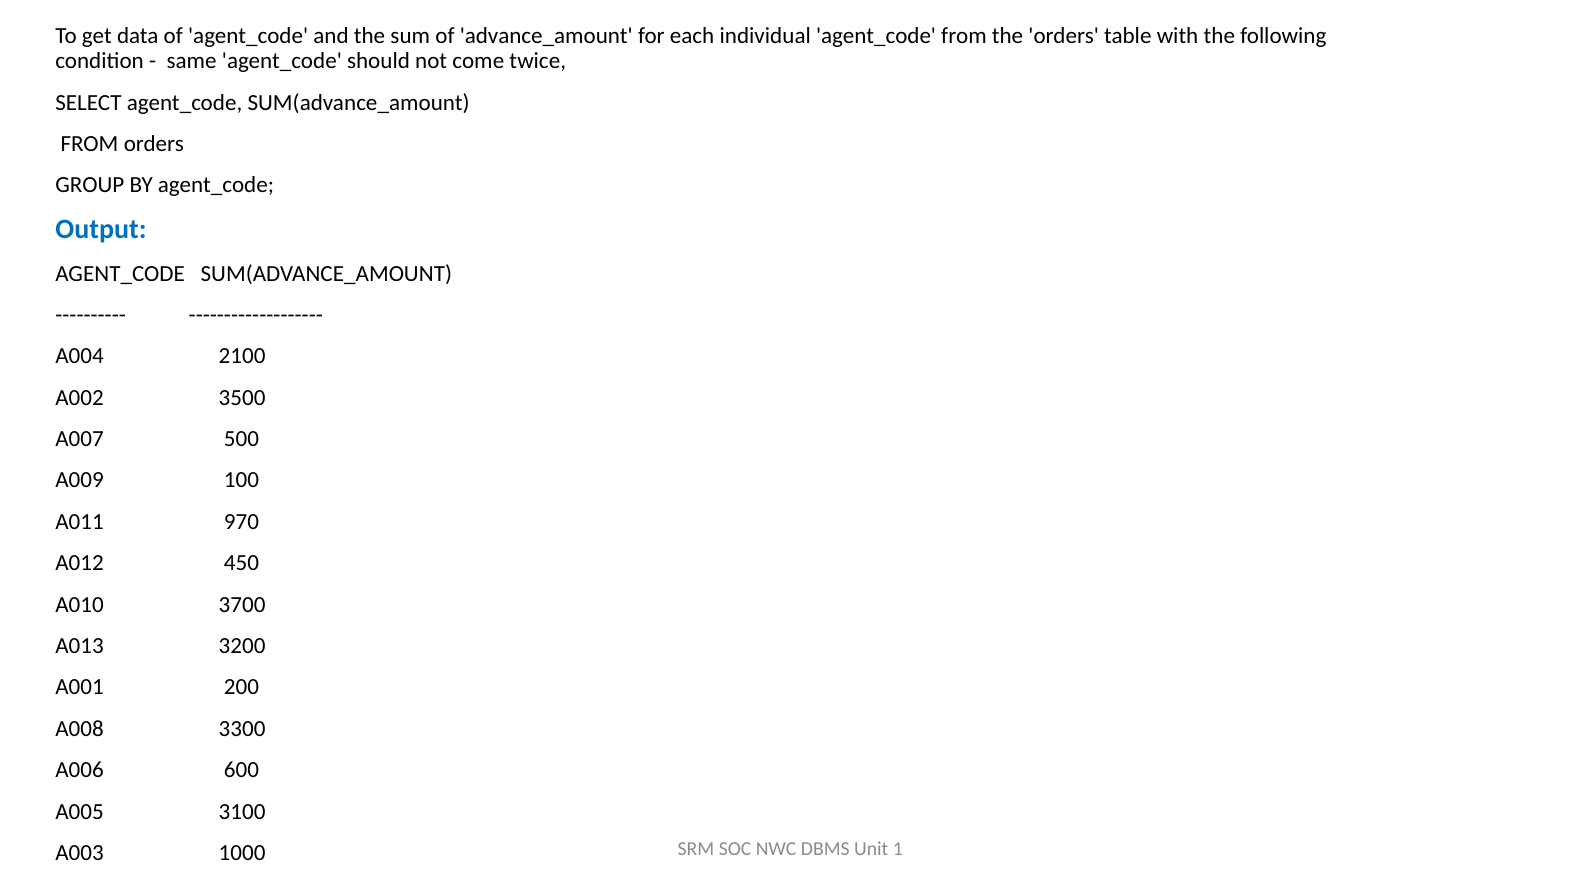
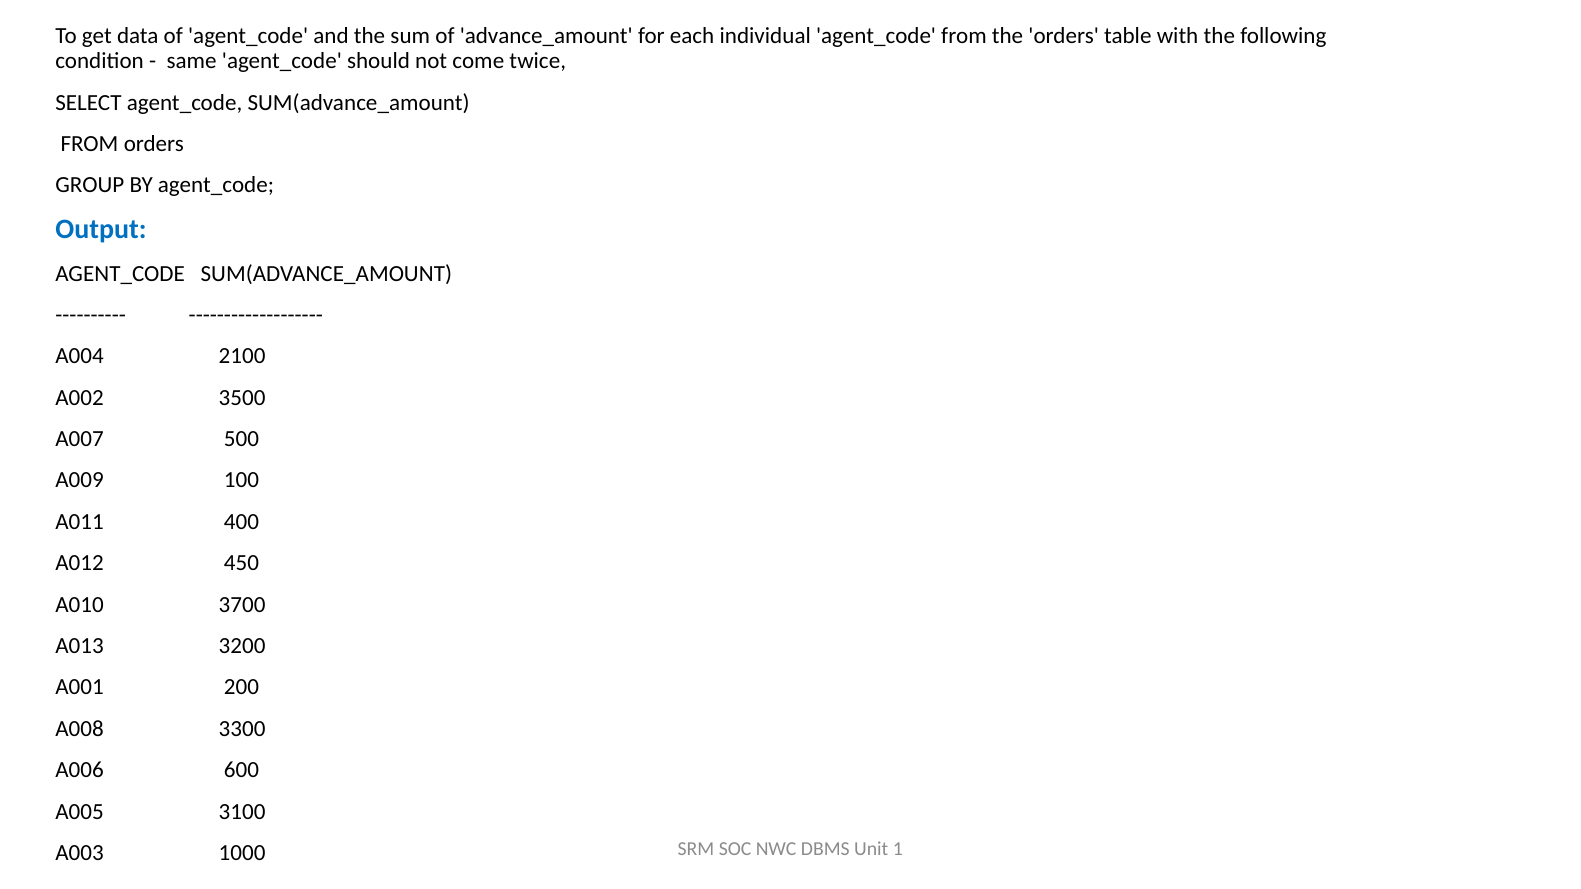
970: 970 -> 400
